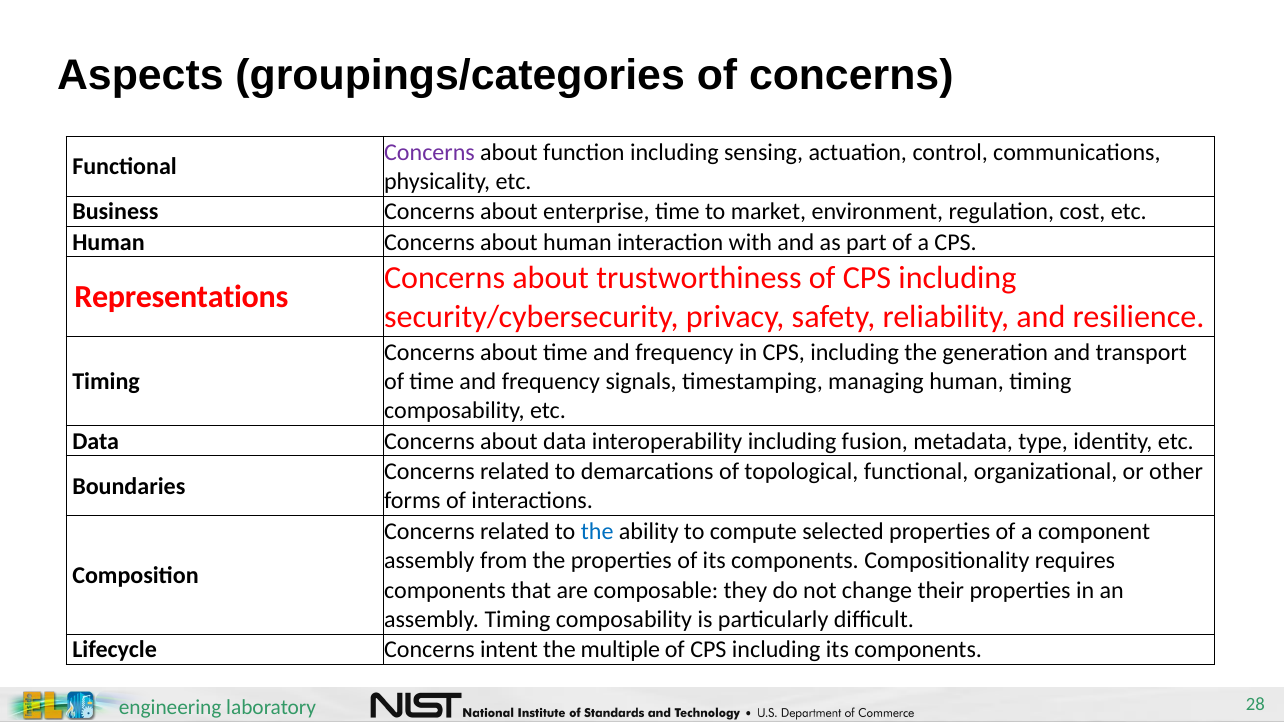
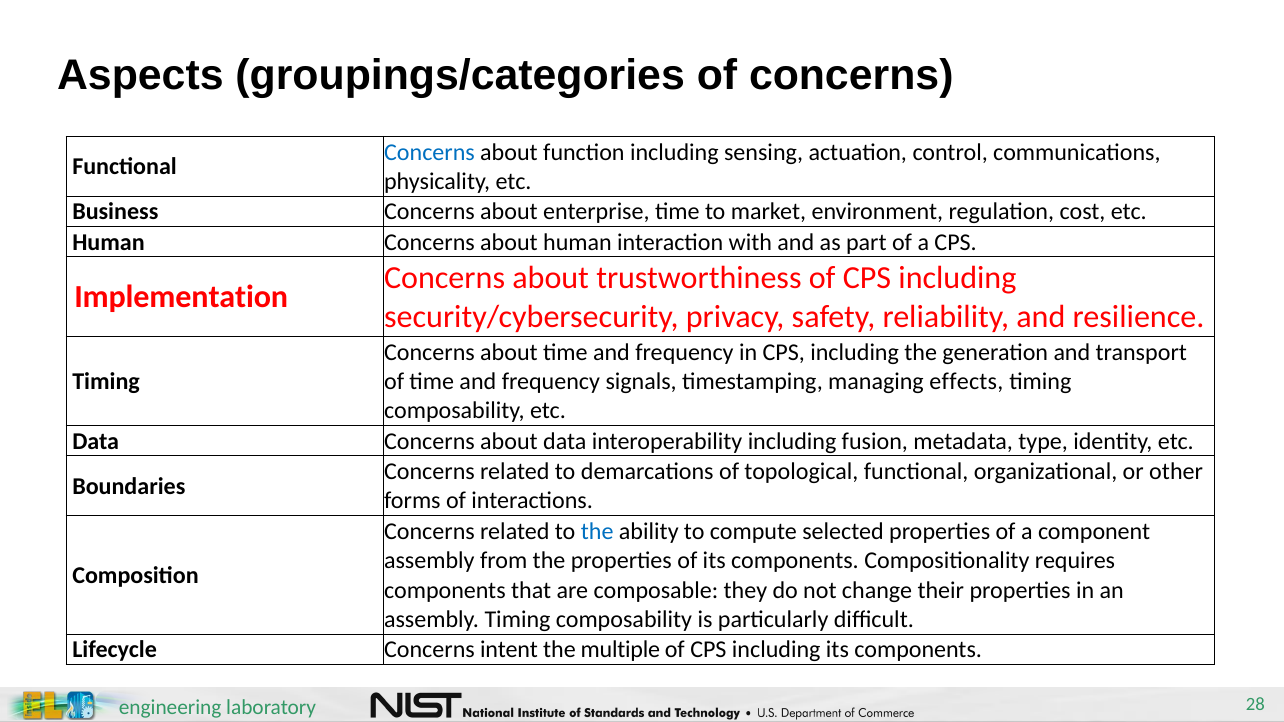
Concerns at (429, 152) colour: purple -> blue
Representations: Representations -> Implementation
managing human: human -> effects
